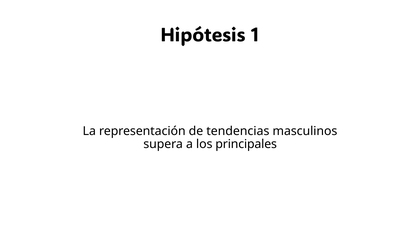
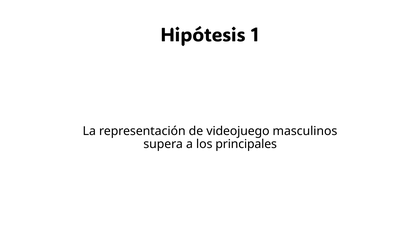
tendencias: tendencias -> videojuego
